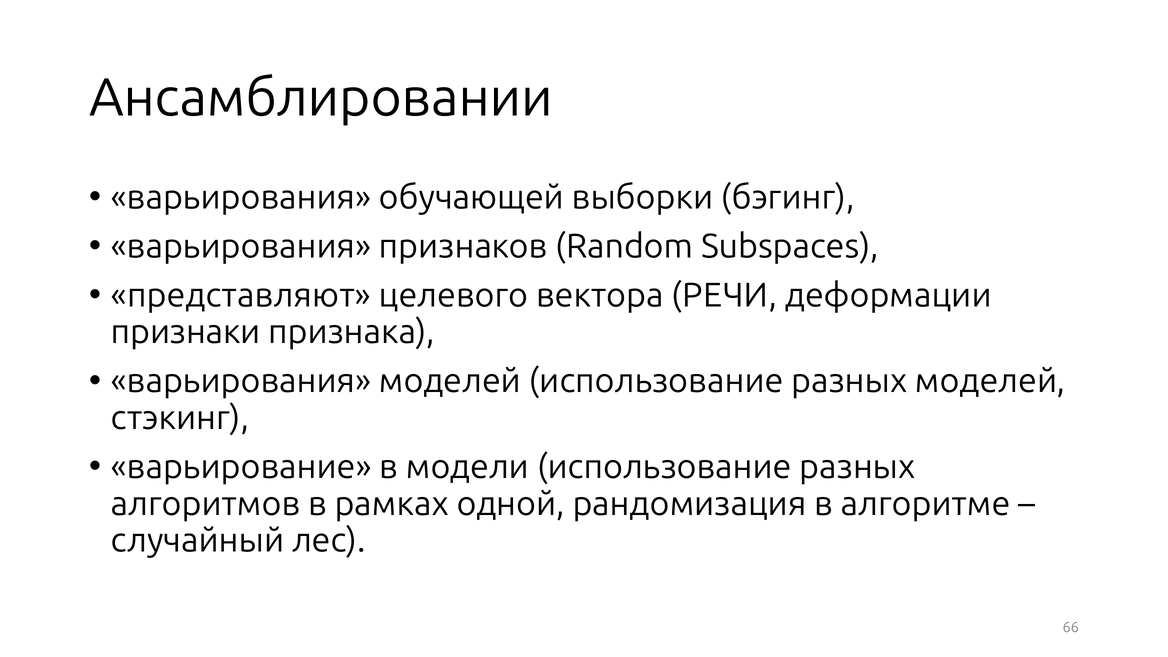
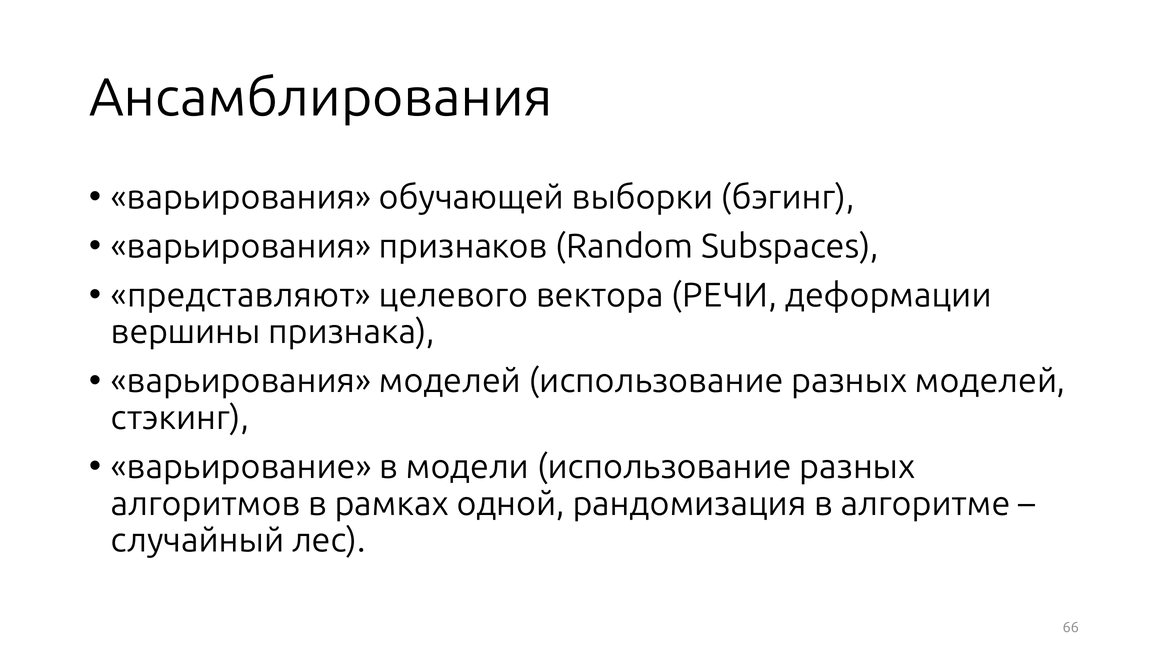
Ансамблировании: Ансамблировании -> Ансамблирования
признаки: признаки -> вершины
